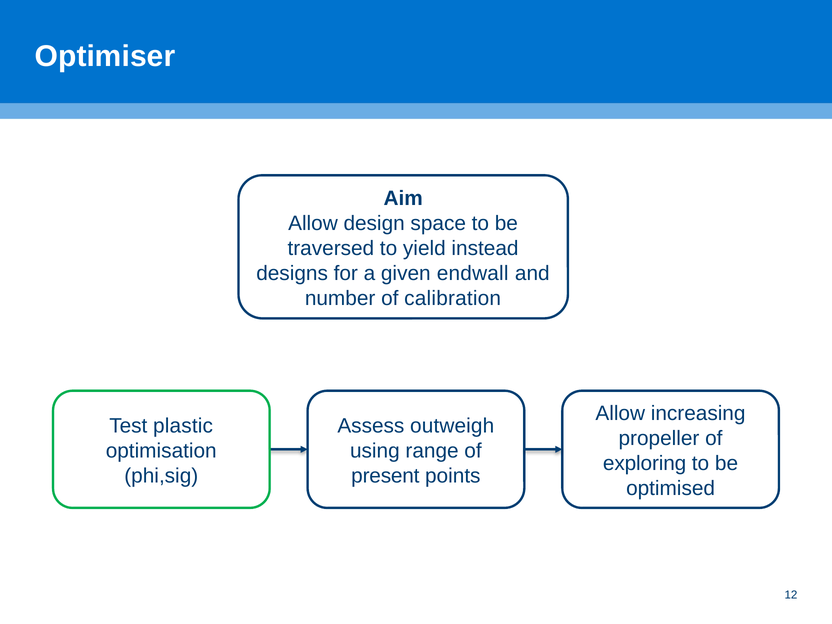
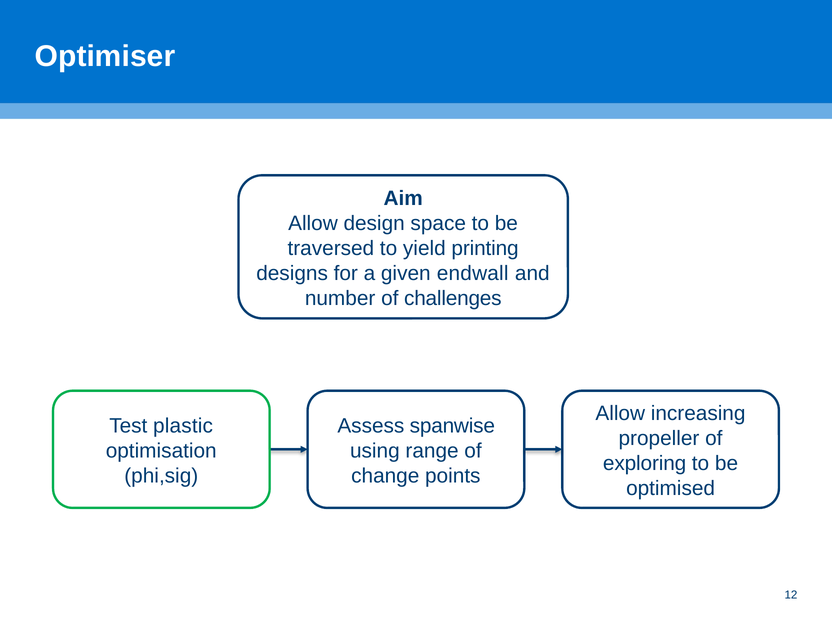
instead: instead -> printing
calibration: calibration -> challenges
outweigh: outweigh -> spanwise
present: present -> change
